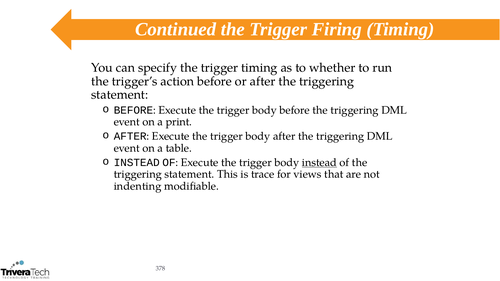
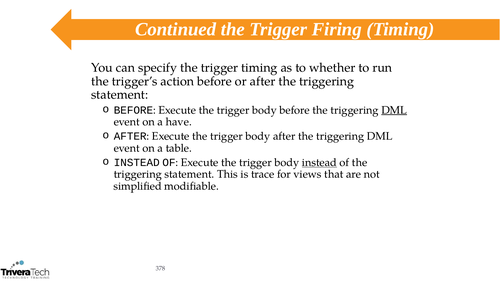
DML at (394, 110) underline: none -> present
print: print -> have
indenting: indenting -> simplified
